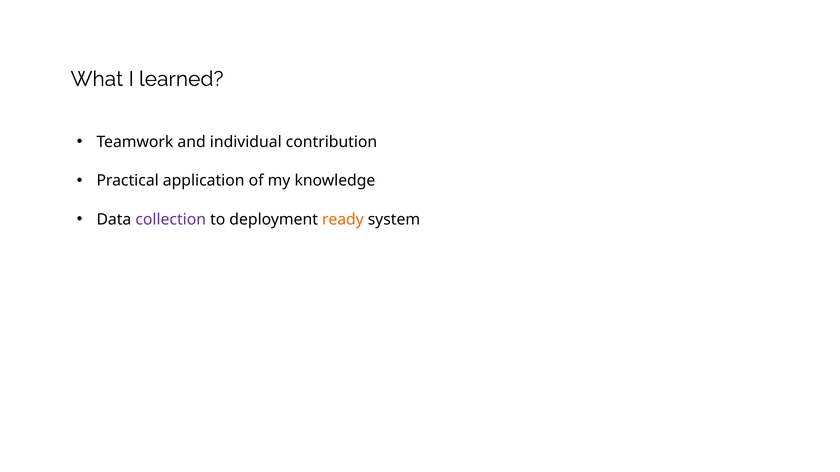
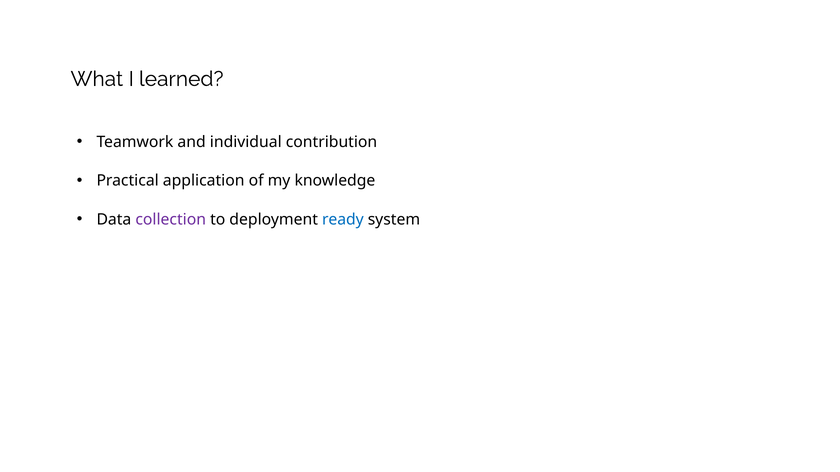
ready colour: orange -> blue
